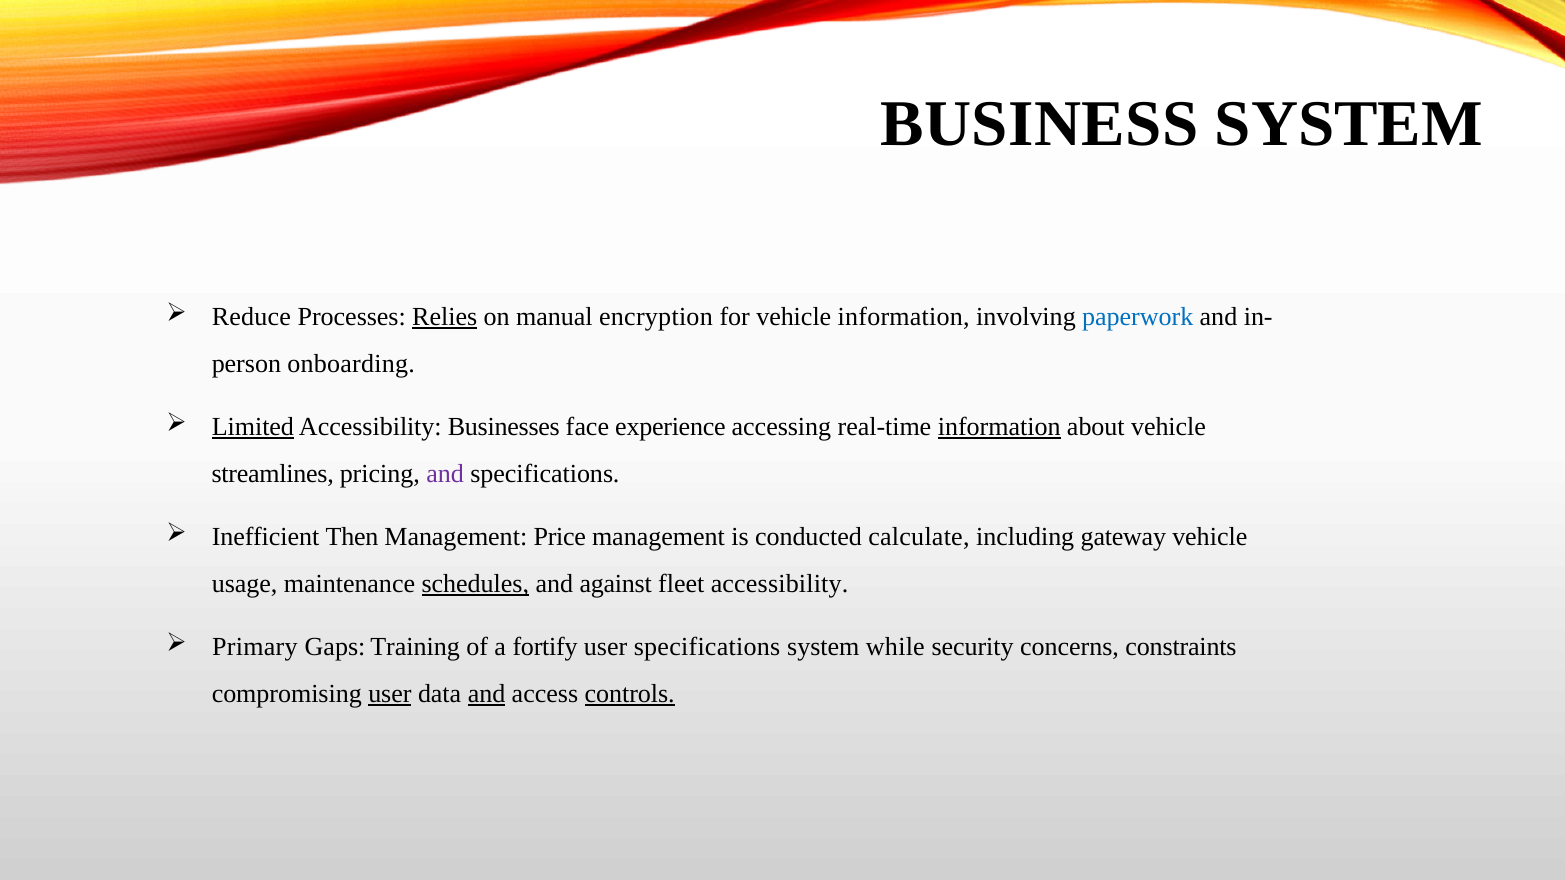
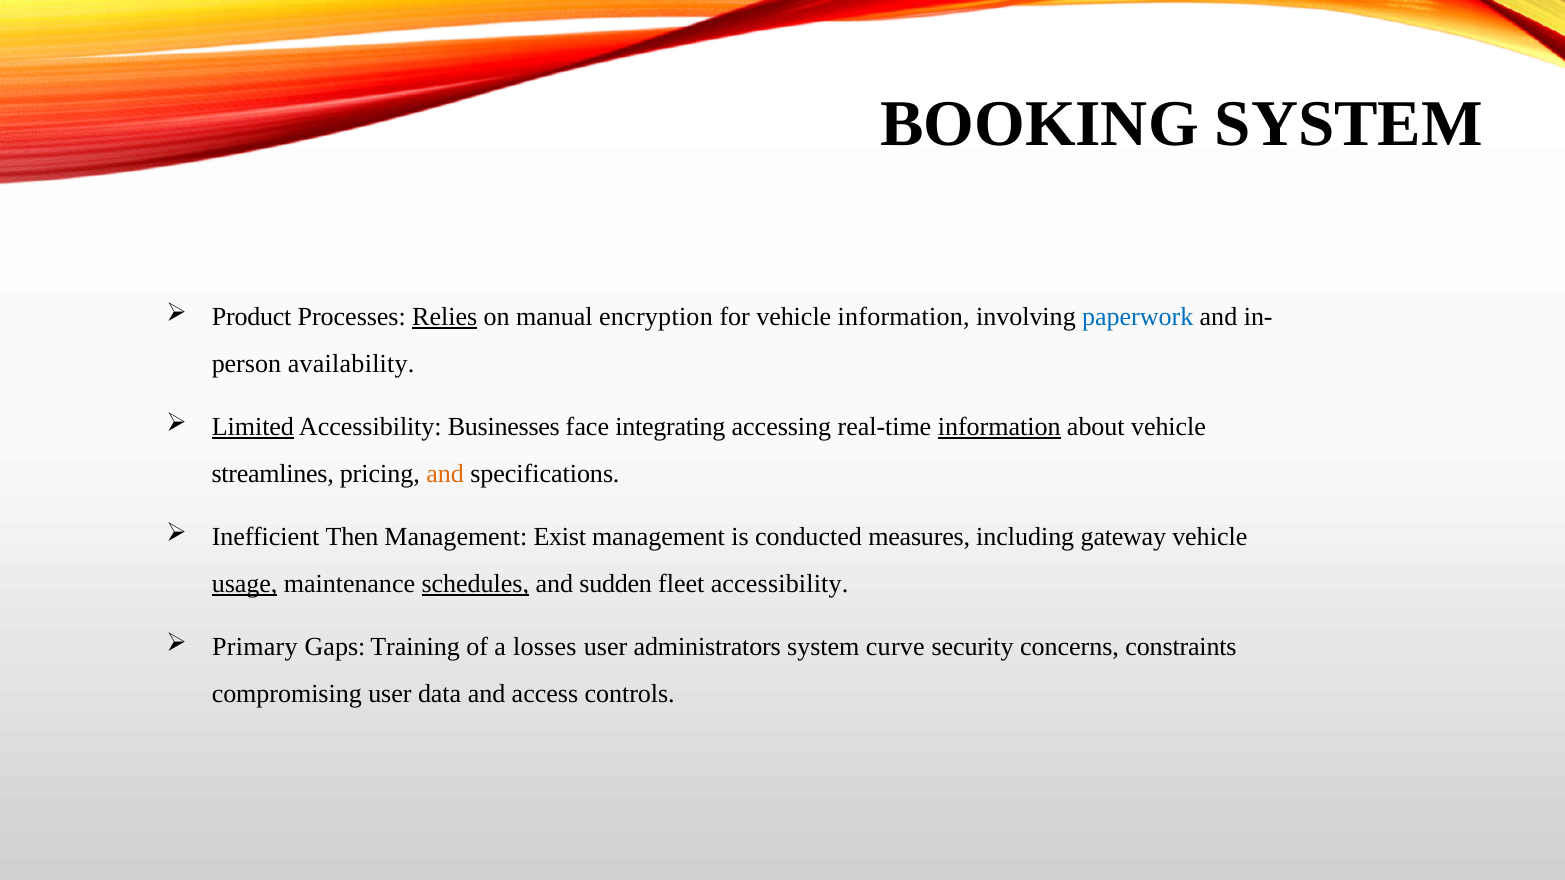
BUSINESS: BUSINESS -> BOOKING
Reduce: Reduce -> Product
onboarding: onboarding -> availability
experience: experience -> integrating
and at (445, 474) colour: purple -> orange
Price: Price -> Exist
calculate: calculate -> measures
usage underline: none -> present
against: against -> sudden
fortify: fortify -> losses
user specifications: specifications -> administrators
while: while -> curve
user at (390, 694) underline: present -> none
and at (487, 694) underline: present -> none
controls underline: present -> none
